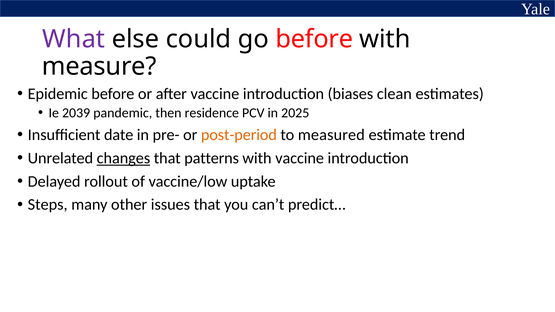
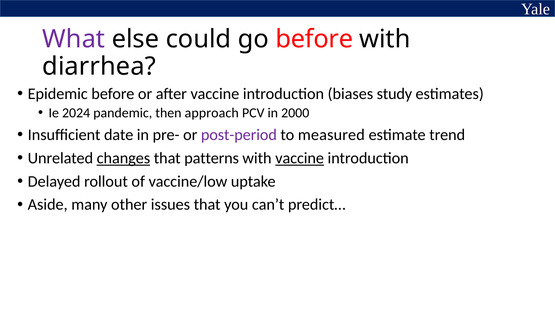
measure: measure -> diarrhea
clean: clean -> study
2039: 2039 -> 2024
residence: residence -> approach
2025: 2025 -> 2000
post-period colour: orange -> purple
vaccine at (300, 158) underline: none -> present
Steps: Steps -> Aside
